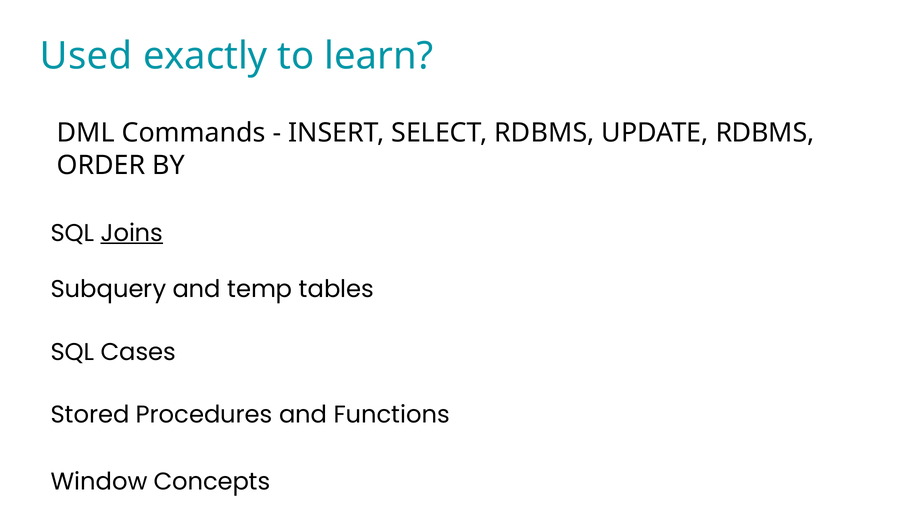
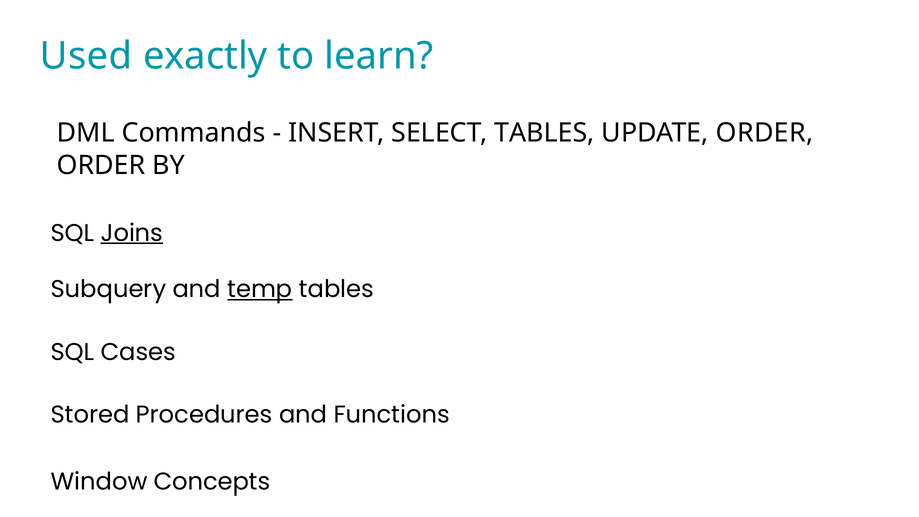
SELECT RDBMS: RDBMS -> TABLES
UPDATE RDBMS: RDBMS -> ORDER
temp underline: none -> present
